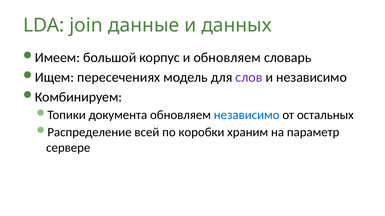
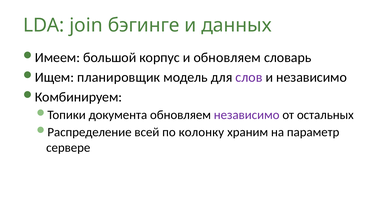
данные: данные -> бэгинге
пересечениях: пересечениях -> планировщик
независимо at (247, 115) colour: blue -> purple
коробки: коробки -> колонку
